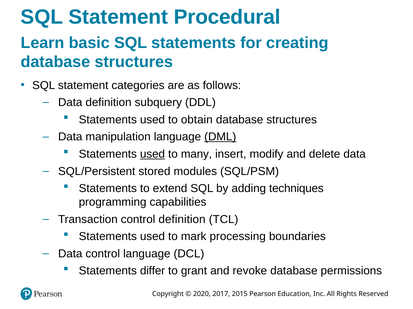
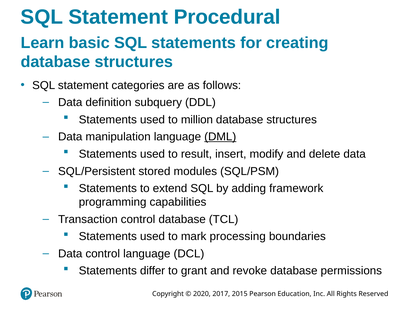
obtain: obtain -> million
used at (153, 154) underline: present -> none
many: many -> result
techniques: techniques -> framework
control definition: definition -> database
